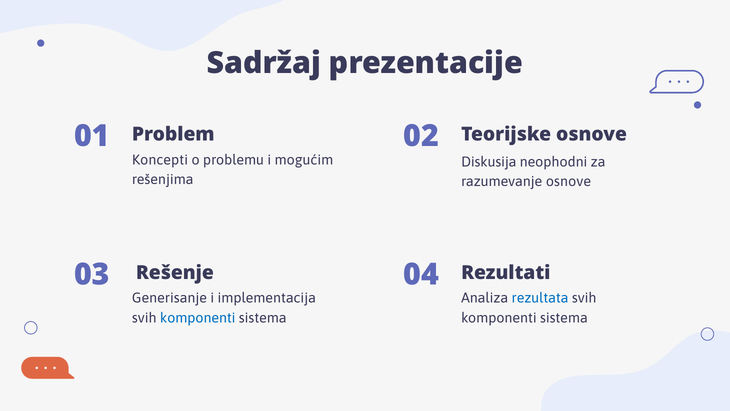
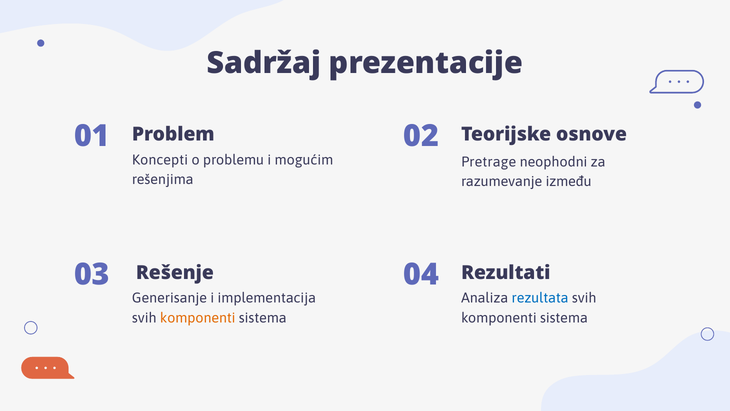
Diskusija: Diskusija -> Pretrage
razumevanje osnove: osnove -> između
komponenti at (198, 318) colour: blue -> orange
